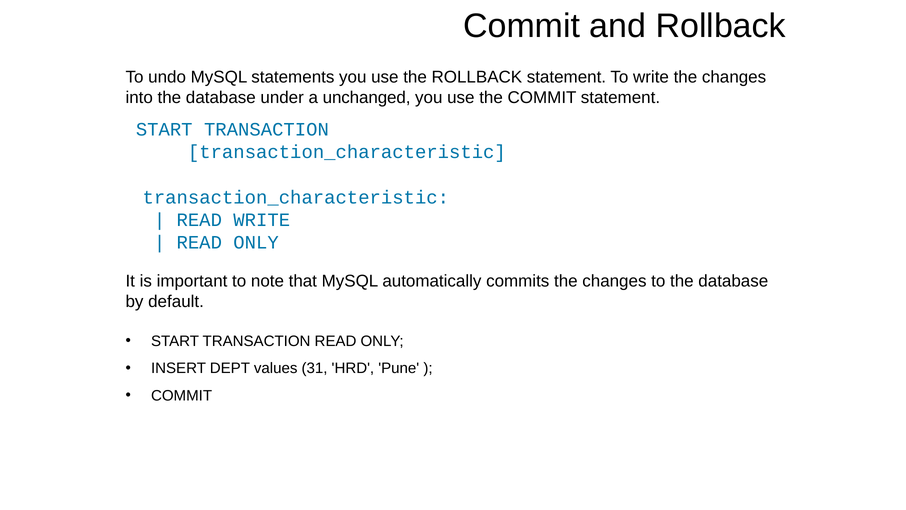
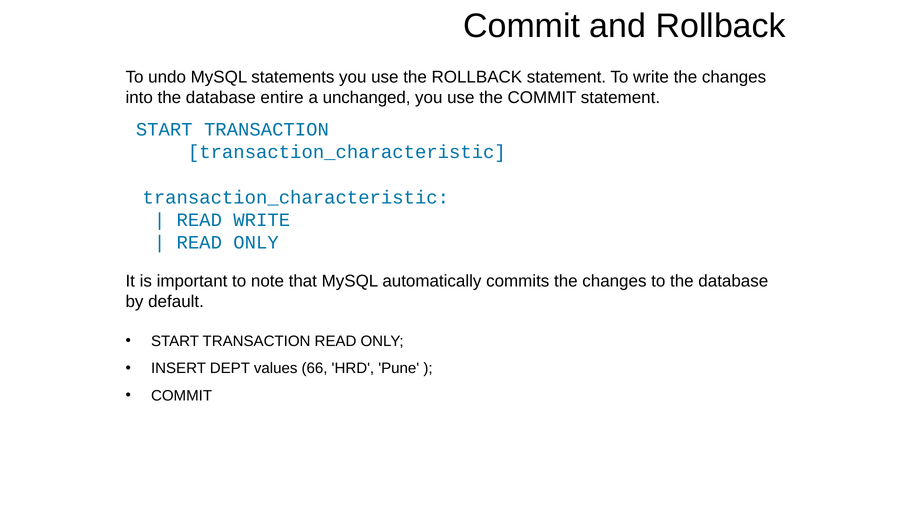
under: under -> entire
31: 31 -> 66
